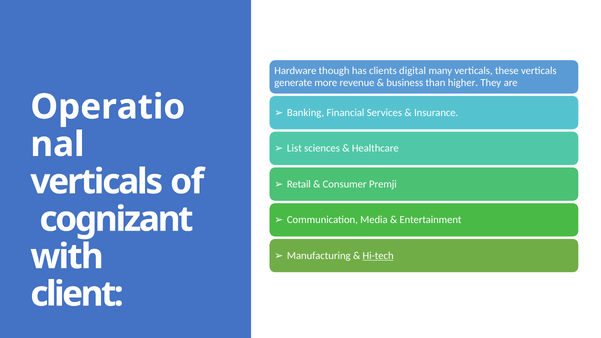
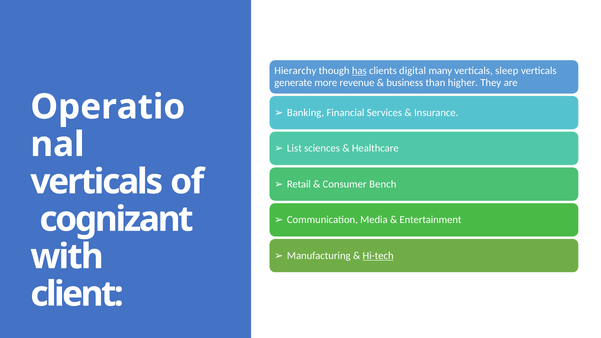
Hardware: Hardware -> Hierarchy
has underline: none -> present
these: these -> sleep
Premji: Premji -> Bench
